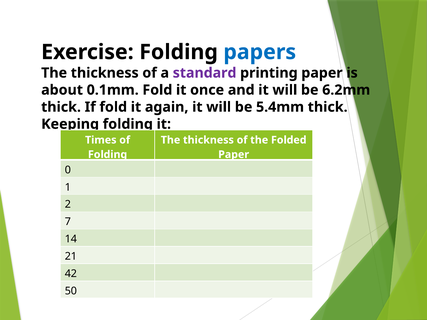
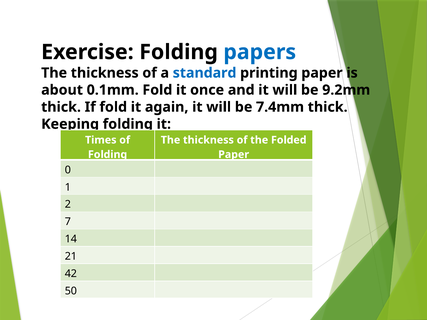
standard colour: purple -> blue
6.2mm: 6.2mm -> 9.2mm
5.4mm: 5.4mm -> 7.4mm
